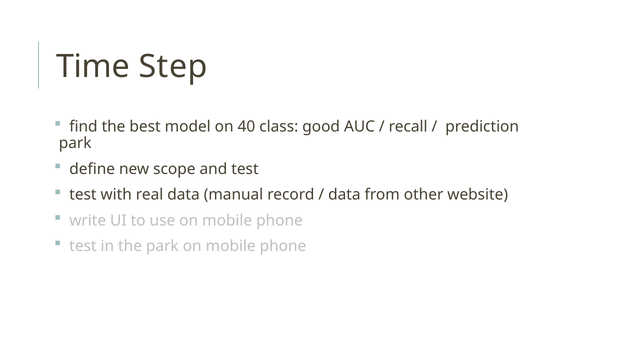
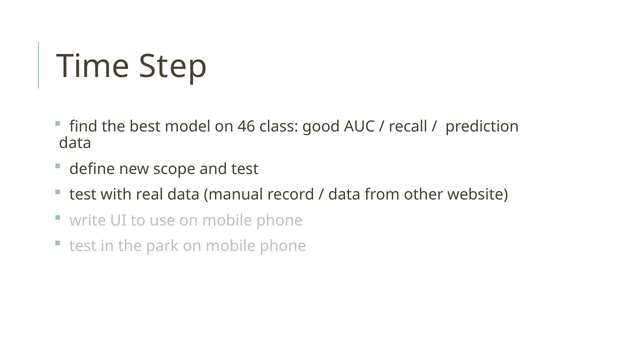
40: 40 -> 46
park at (75, 143): park -> data
